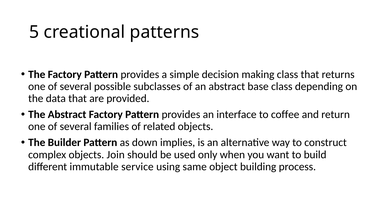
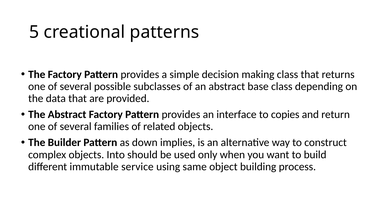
coffee: coffee -> copies
Join: Join -> Into
